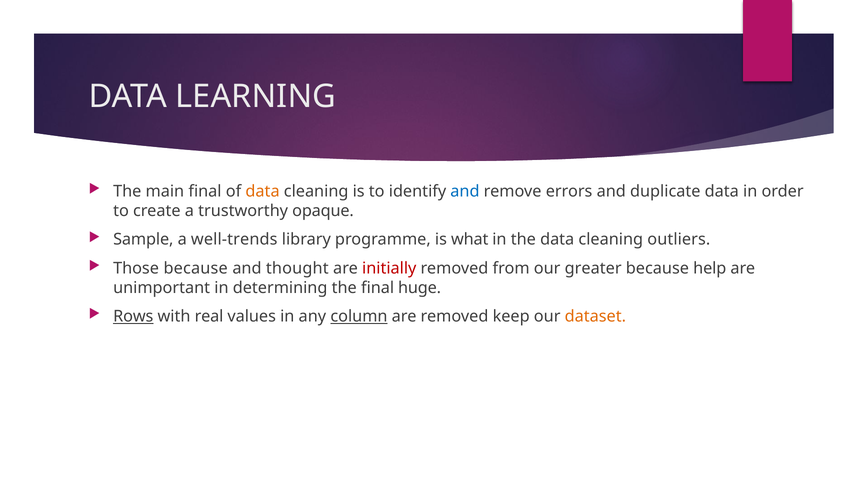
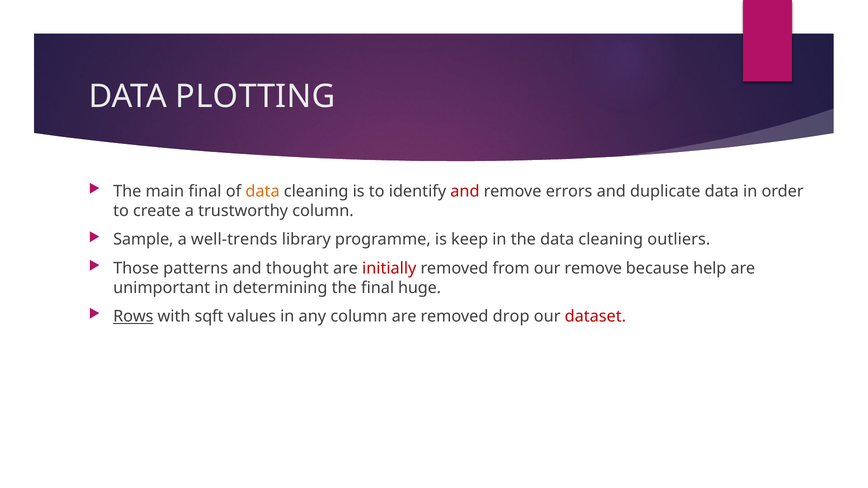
LEARNING: LEARNING -> PLOTTING
and at (465, 192) colour: blue -> red
trustworthy opaque: opaque -> column
what: what -> keep
Those because: because -> patterns
our greater: greater -> remove
real: real -> sqft
column at (359, 316) underline: present -> none
keep: keep -> drop
dataset colour: orange -> red
